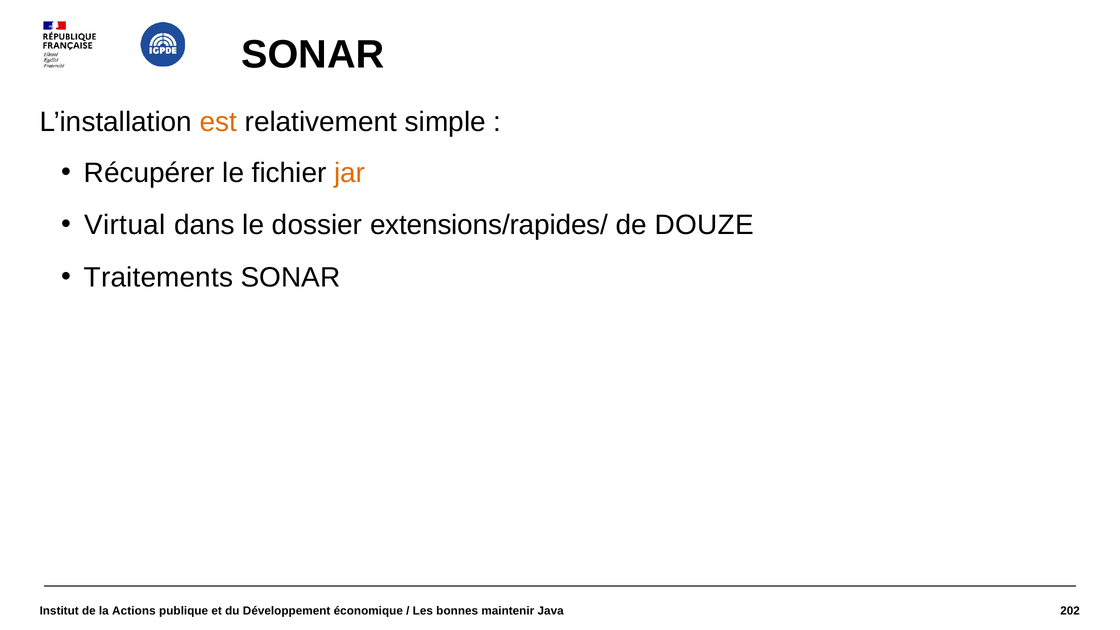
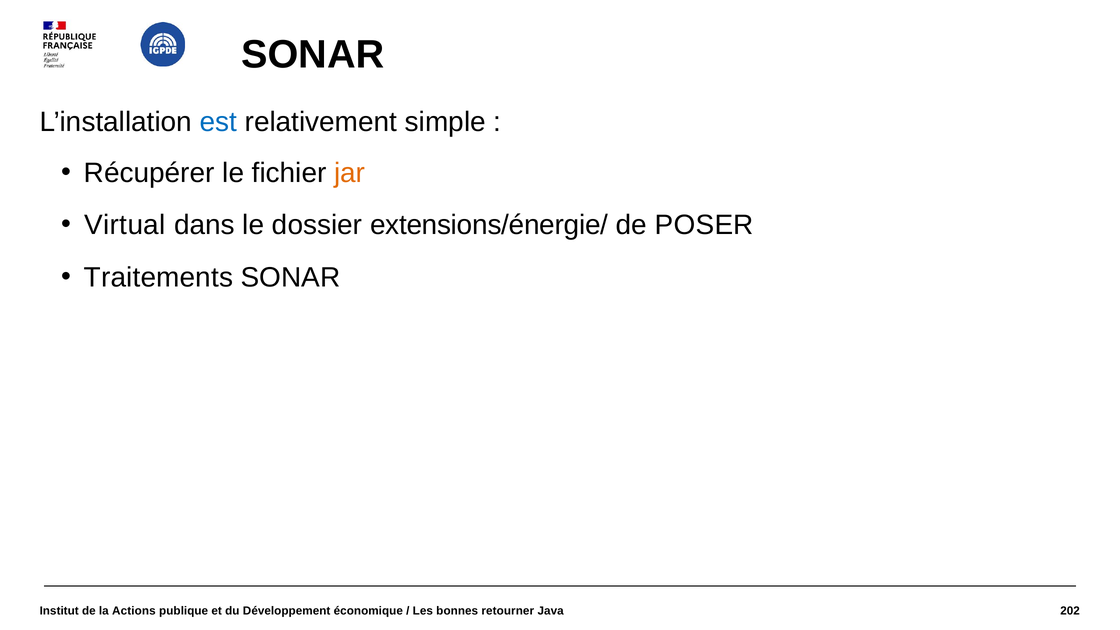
est colour: orange -> blue
extensions/rapides/: extensions/rapides/ -> extensions/énergie/
DOUZE: DOUZE -> POSER
maintenir: maintenir -> retourner
